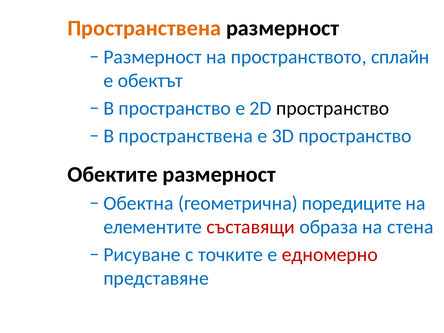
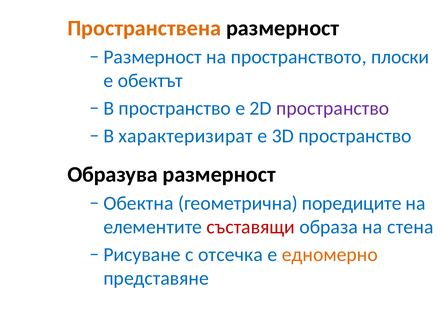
сплайн: сплайн -> плоски
пространство at (333, 108) colour: black -> purple
В пространствена: пространствена -> характеризират
Обектите: Обектите -> Образува
точките: точките -> отсечка
едномерно colour: red -> orange
